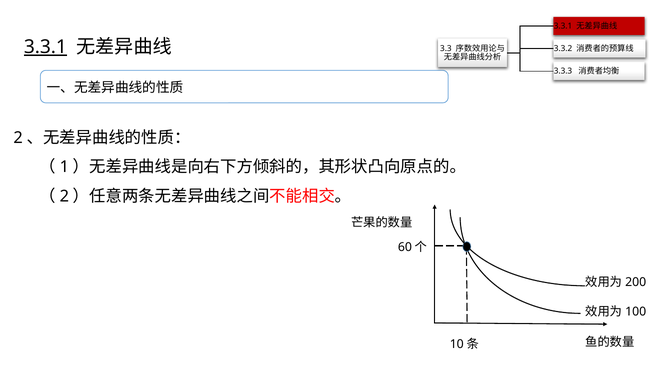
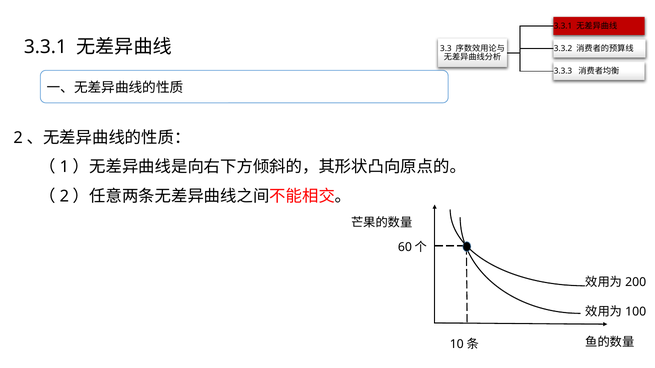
3.3.1 at (45, 47) underline: present -> none
